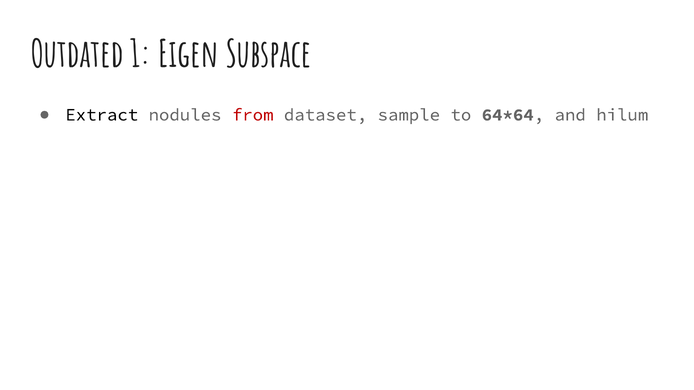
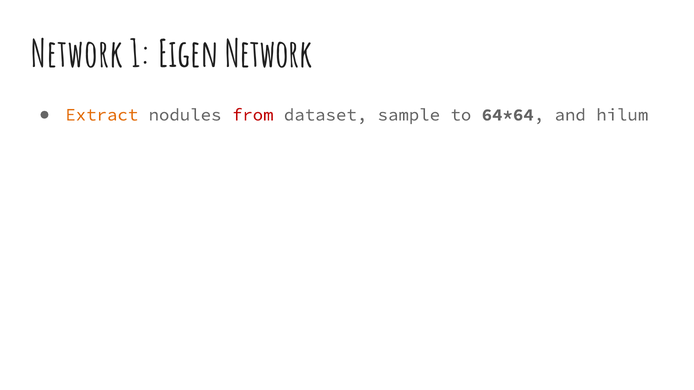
Outdated at (77, 55): Outdated -> Network
Eigen Subspace: Subspace -> Network
Extract colour: black -> orange
